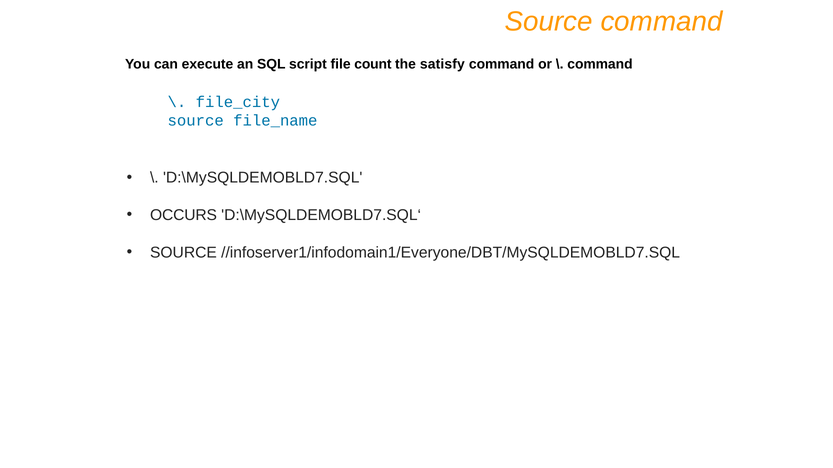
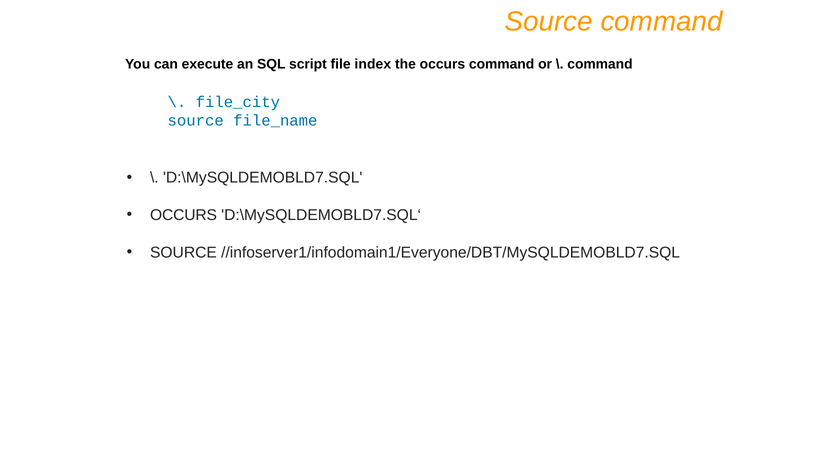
count: count -> index
the satisfy: satisfy -> occurs
